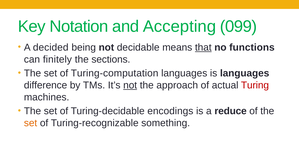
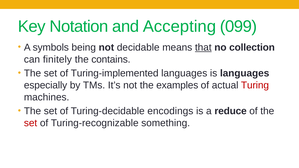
decided: decided -> symbols
functions: functions -> collection
sections: sections -> contains
Turing-computation: Turing-computation -> Turing-implemented
difference: difference -> especially
not at (130, 85) underline: present -> none
approach: approach -> examples
set at (31, 123) colour: orange -> red
